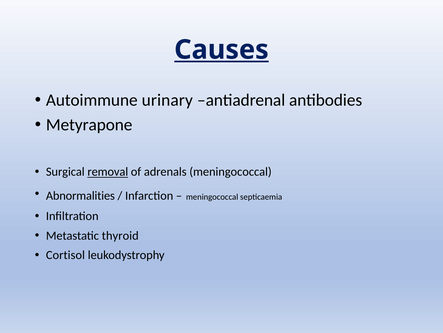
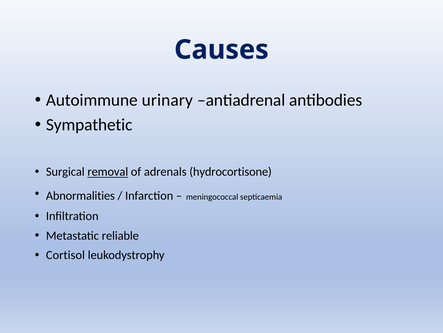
Causes underline: present -> none
Metyrapone: Metyrapone -> Sympathetic
adrenals meningococcal: meningococcal -> hydrocortisone
thyroid: thyroid -> reliable
